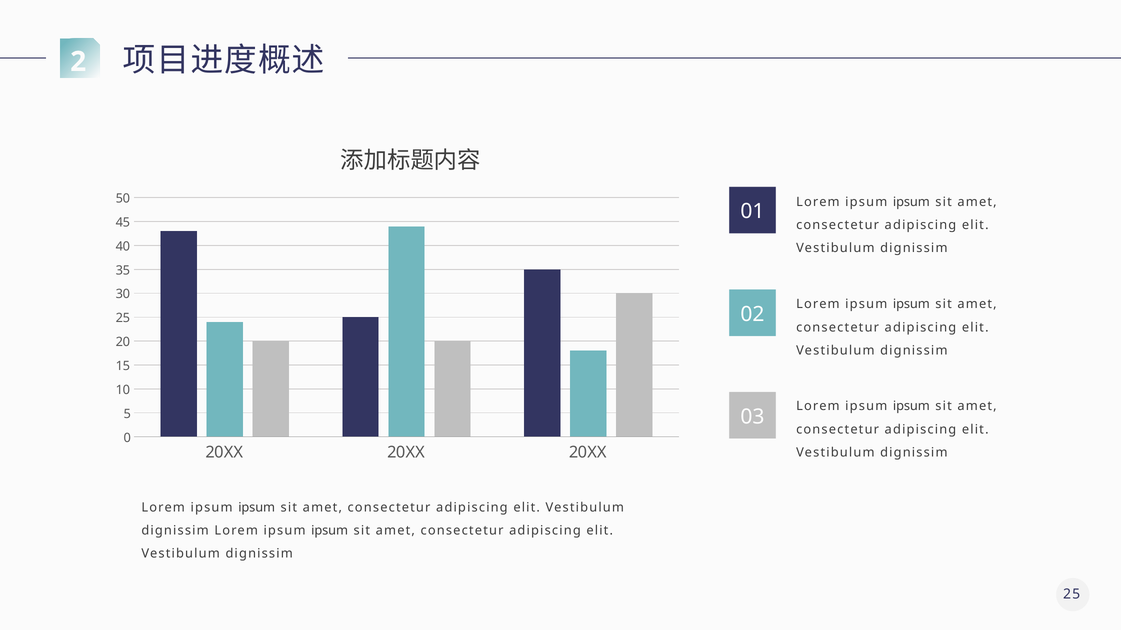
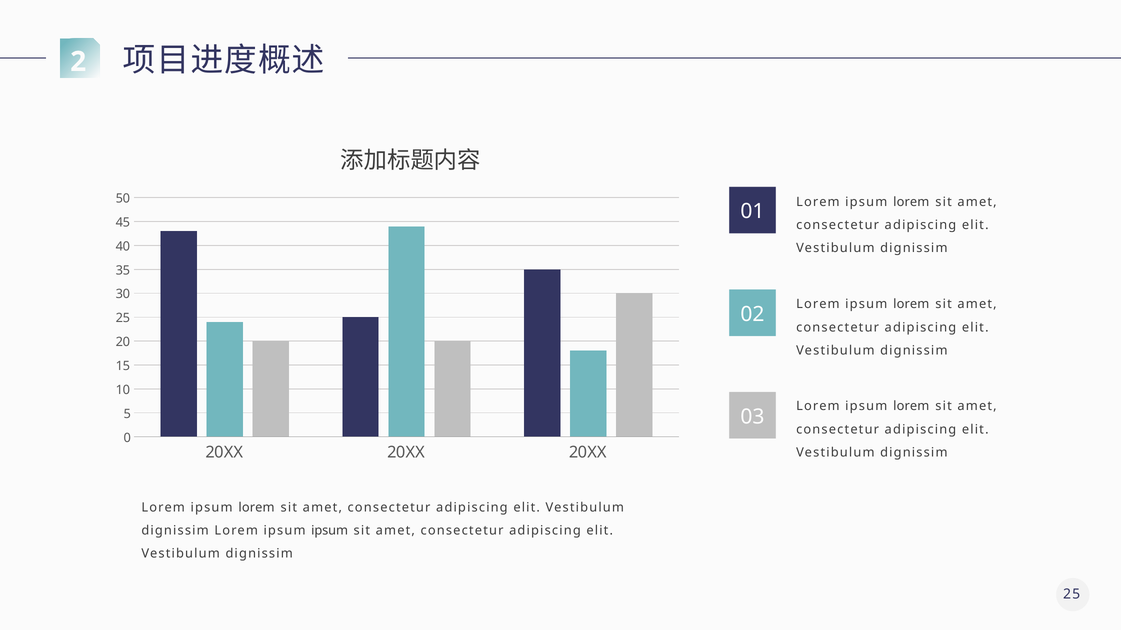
ipsum at (911, 202): ipsum -> lorem
ipsum at (911, 304): ipsum -> lorem
ipsum at (911, 407): ipsum -> lorem
ipsum at (257, 508): ipsum -> lorem
